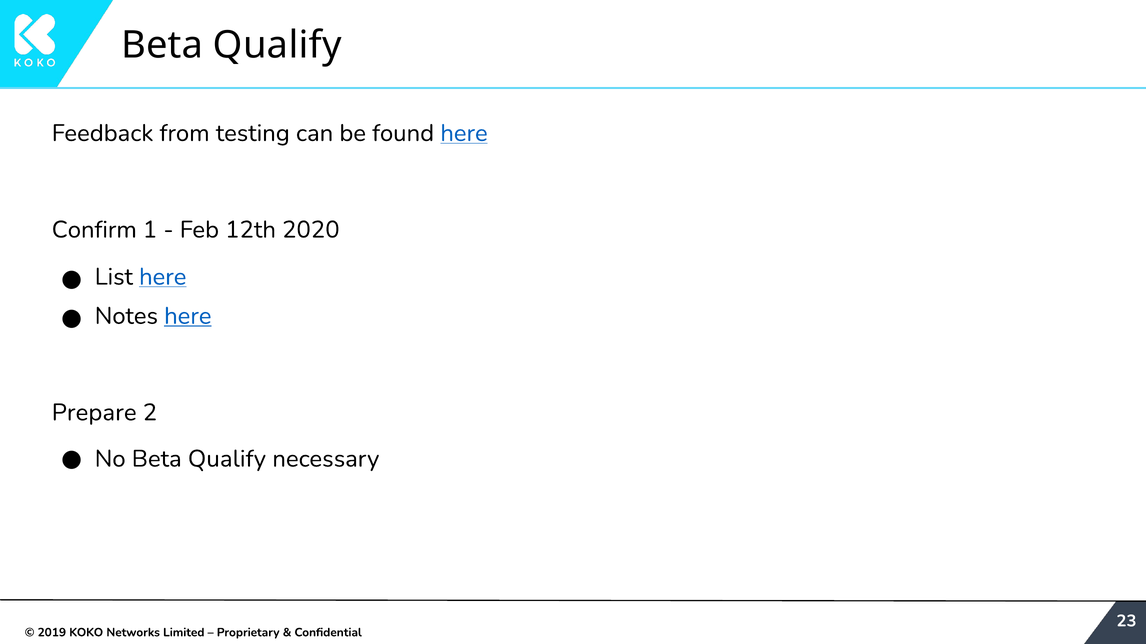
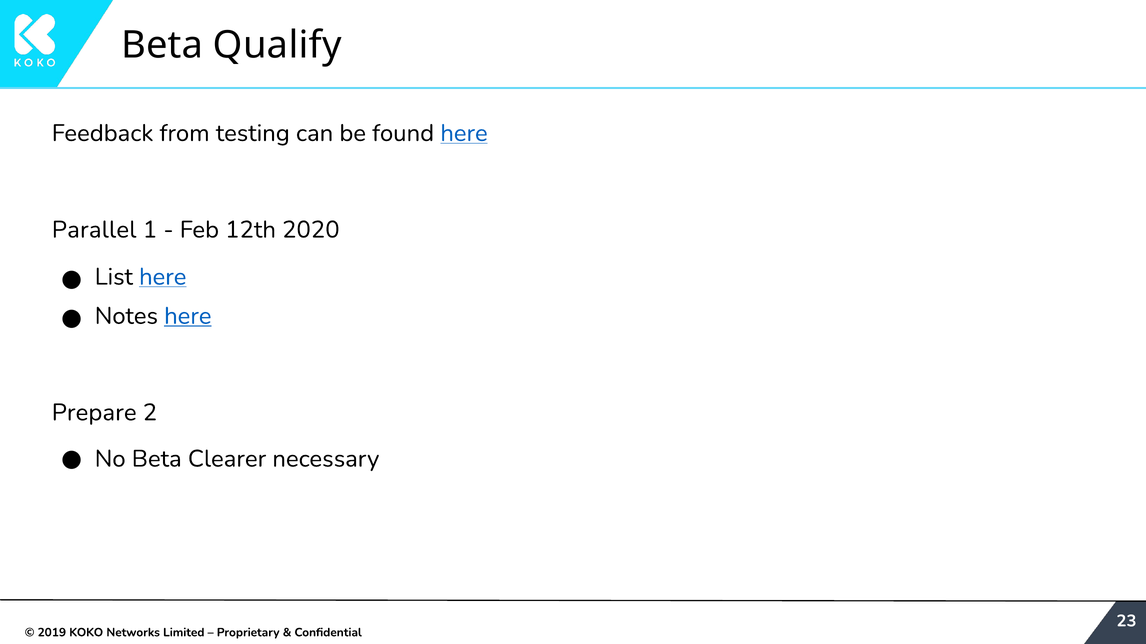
Confirm: Confirm -> Parallel
No Beta Qualify: Qualify -> Clearer
